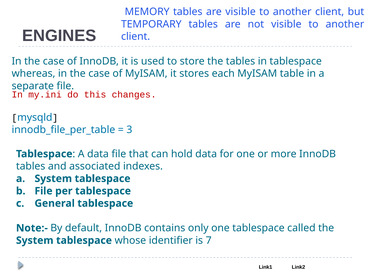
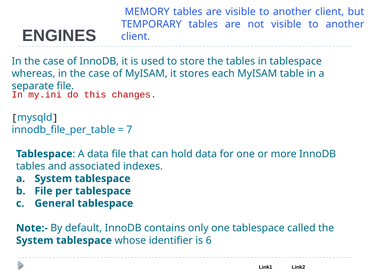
3: 3 -> 7
7: 7 -> 6
